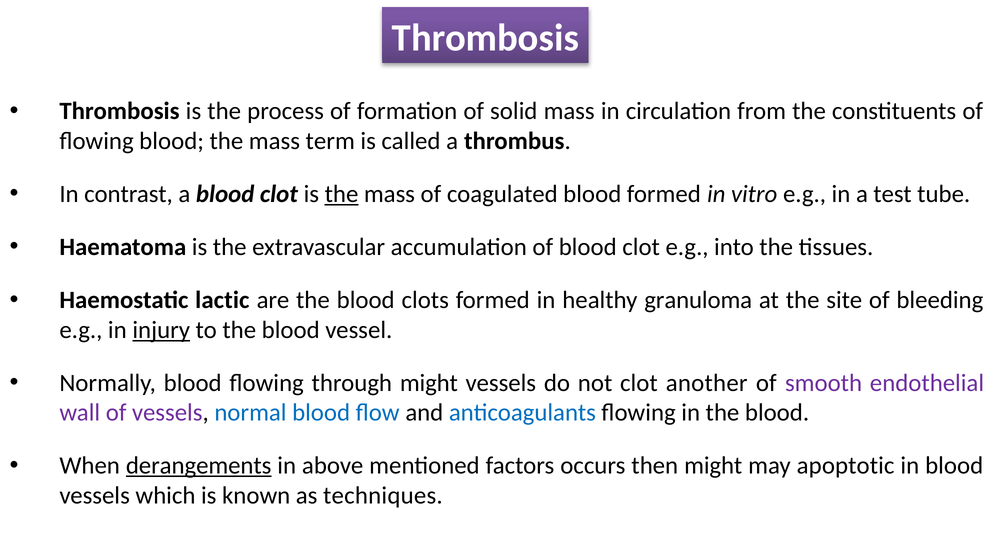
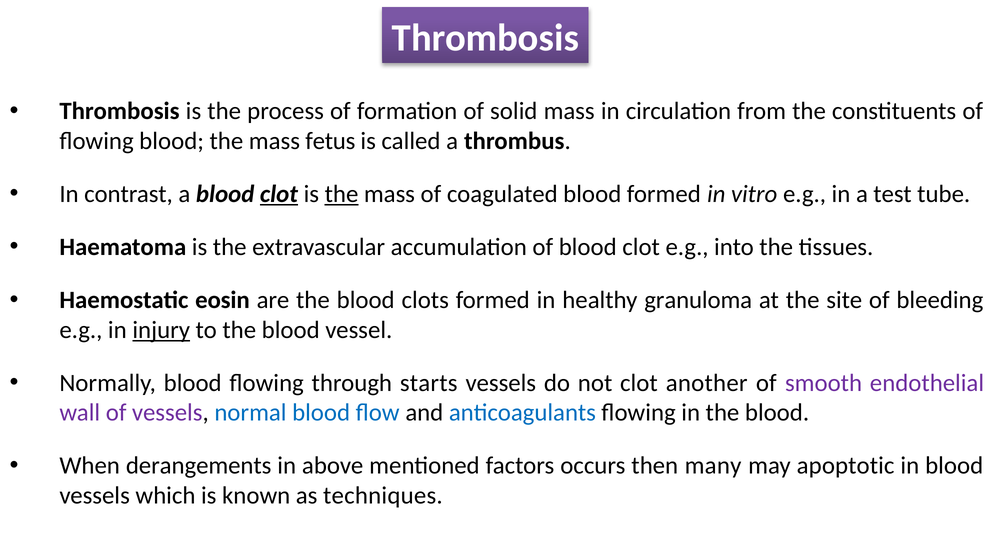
term: term -> fetus
clot at (279, 194) underline: none -> present
lactic: lactic -> eosin
through might: might -> starts
derangements underline: present -> none
then might: might -> many
